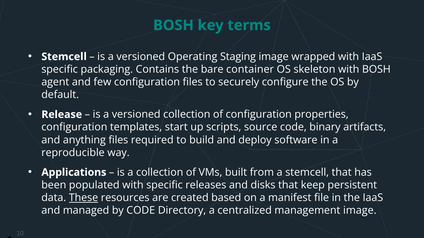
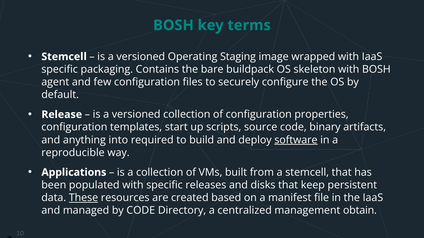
container: container -> buildpack
anything files: files -> into
software underline: none -> present
management image: image -> obtain
